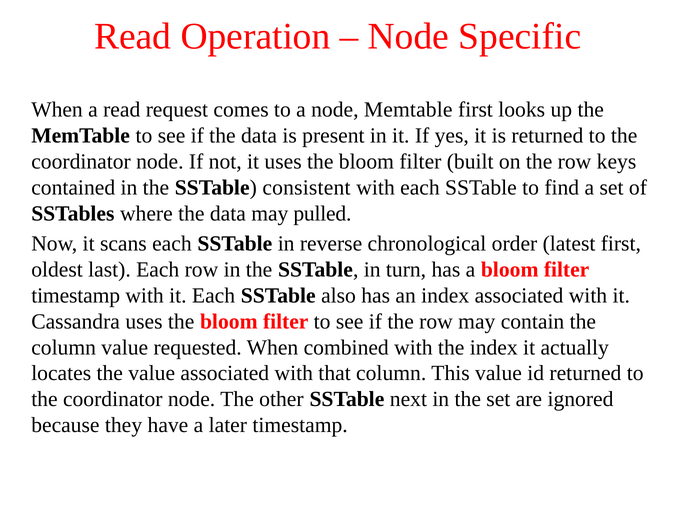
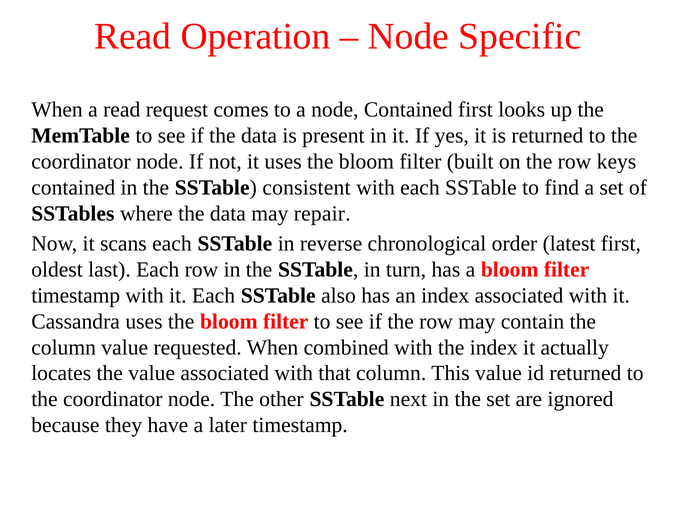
node Memtable: Memtable -> Contained
pulled: pulled -> repair
